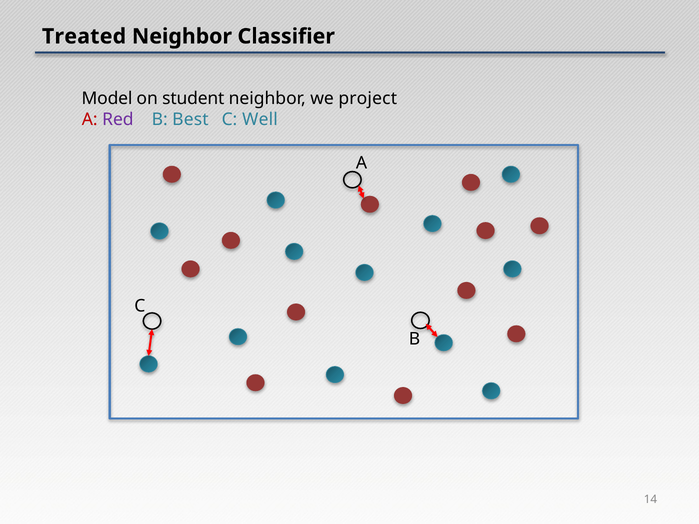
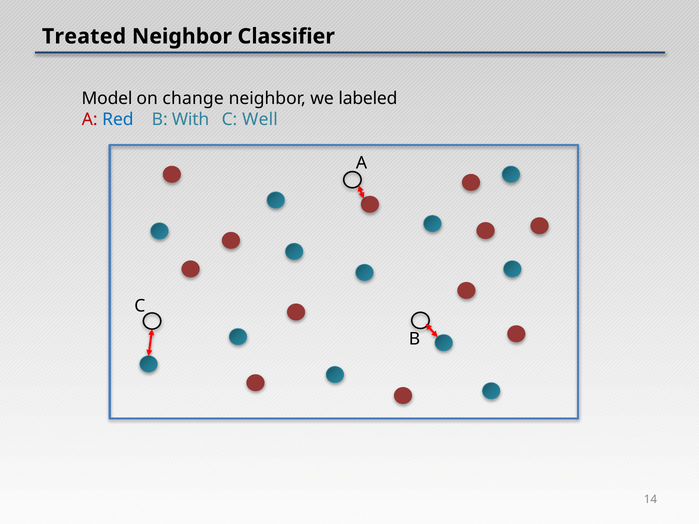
student: student -> change
project: project -> labeled
Red colour: purple -> blue
Best: Best -> With
